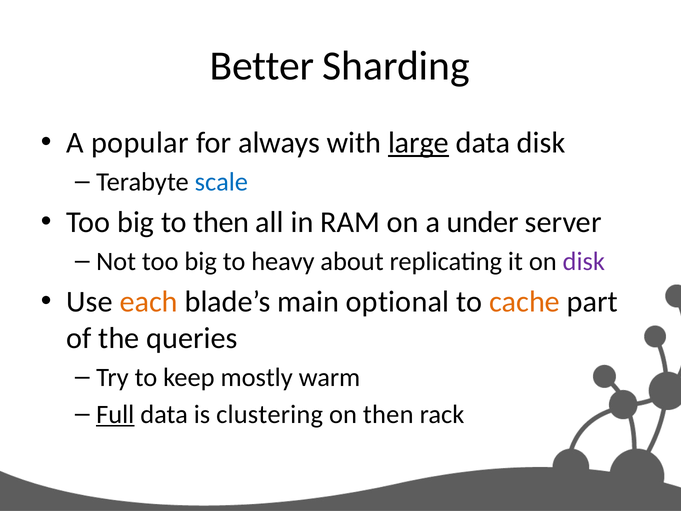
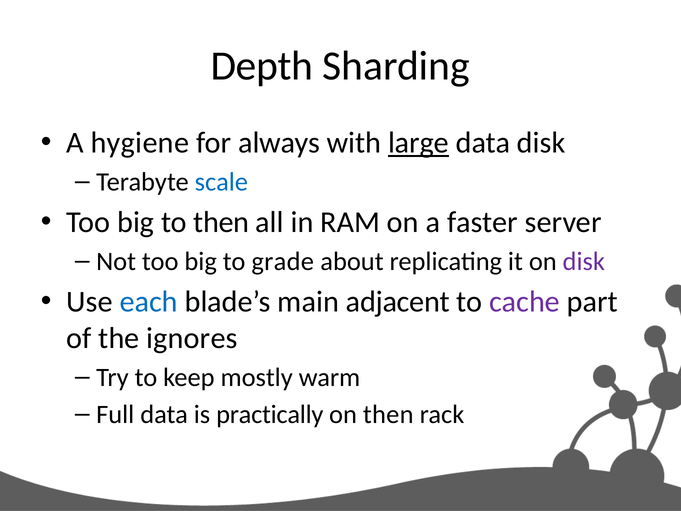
Better: Better -> Depth
popular: popular -> hygiene
under: under -> faster
heavy: heavy -> grade
each colour: orange -> blue
optional: optional -> adjacent
cache colour: orange -> purple
queries: queries -> ignores
Full underline: present -> none
clustering: clustering -> practically
